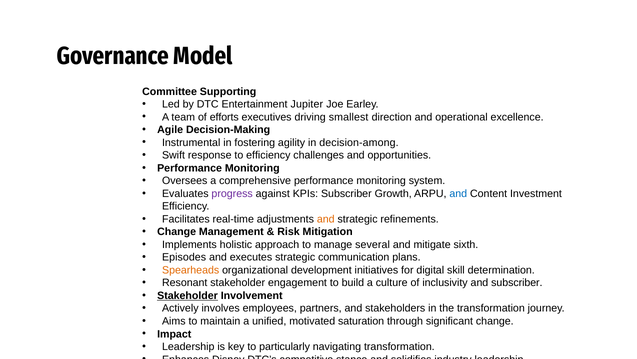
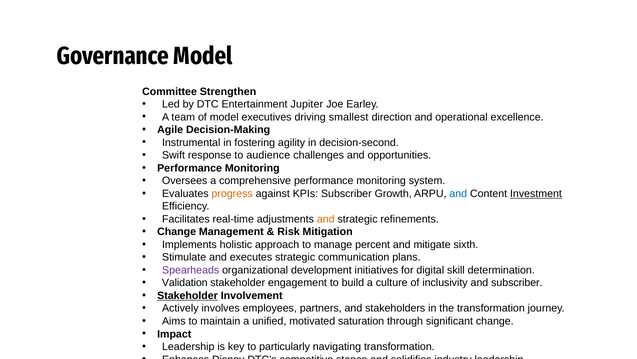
Supporting: Supporting -> Strengthen
of efforts: efforts -> model
decision-among: decision-among -> decision-second
to efficiency: efficiency -> audience
progress colour: purple -> orange
Investment underline: none -> present
several: several -> percent
Episodes: Episodes -> Stimulate
Spearheads colour: orange -> purple
Resonant: Resonant -> Validation
